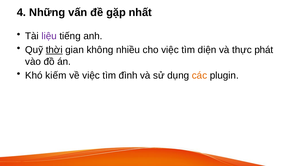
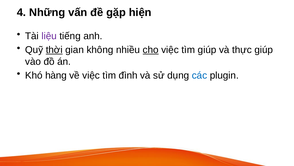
nhất: nhất -> hiện
cho underline: none -> present
tìm diện: diện -> giúp
thực phát: phát -> giúp
kiếm: kiếm -> hàng
các colour: orange -> blue
